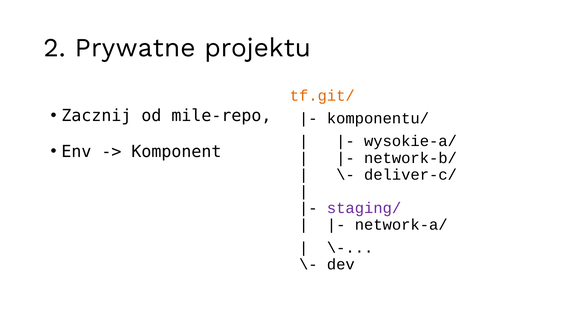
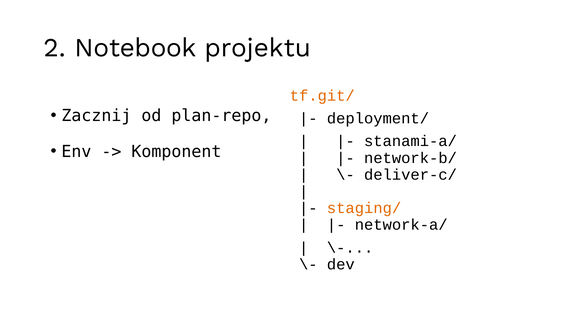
Prywatne: Prywatne -> Notebook
mile-repo: mile-repo -> plan-repo
komponentu/: komponentu/ -> deployment/
wysokie-a/: wysokie-a/ -> stanami-a/
staging/ colour: purple -> orange
